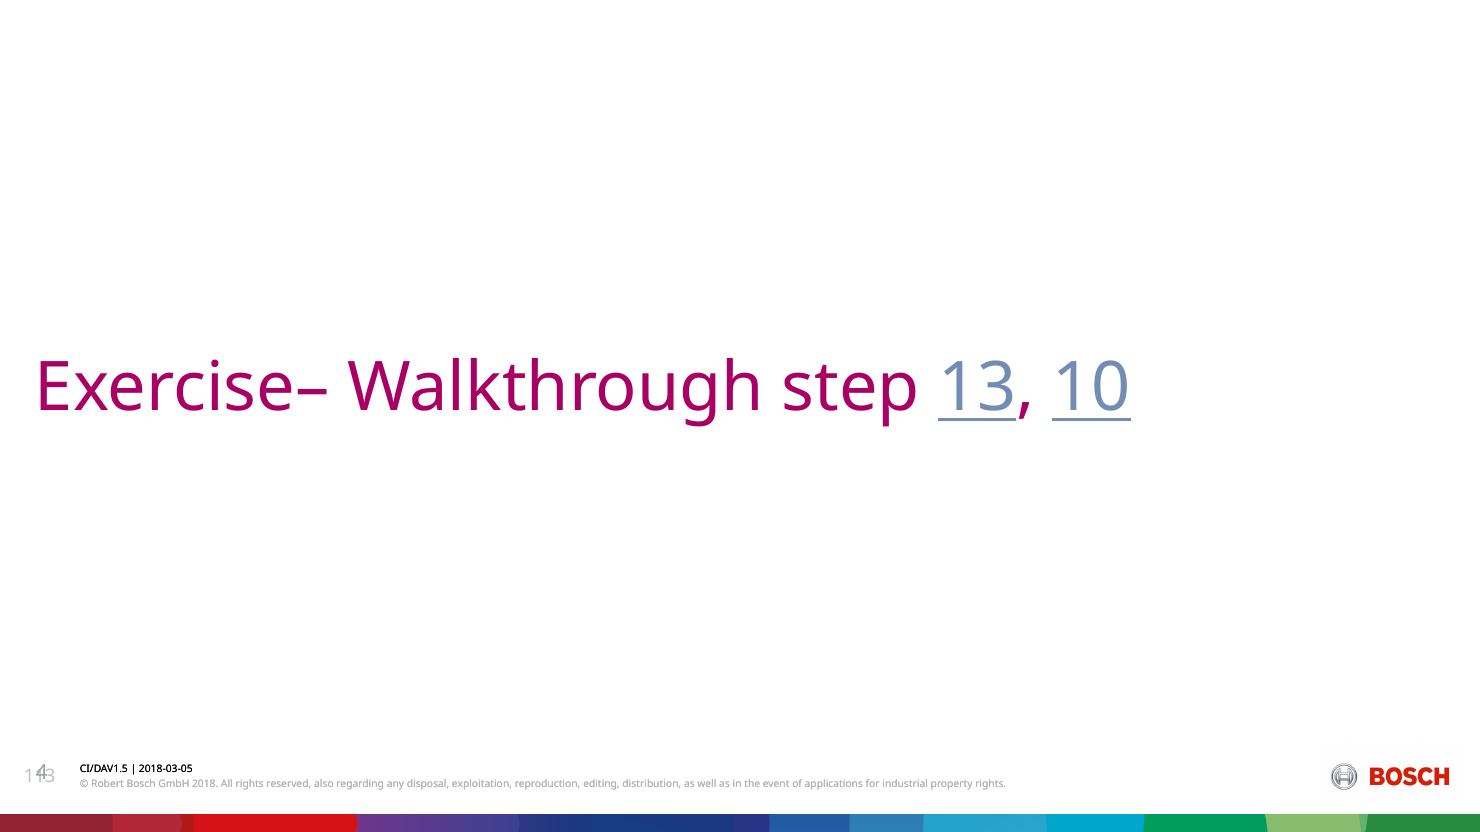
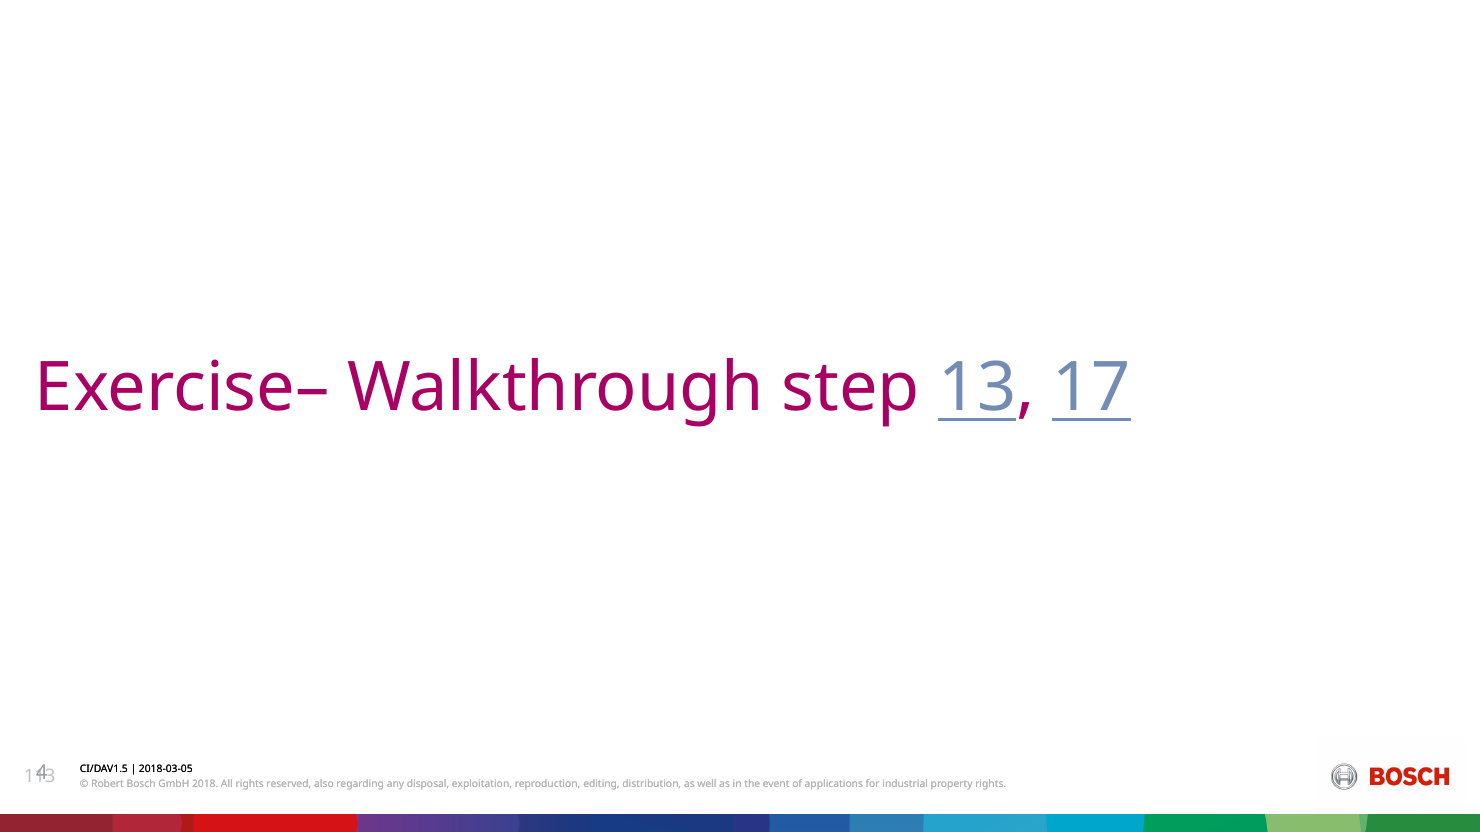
10: 10 -> 17
